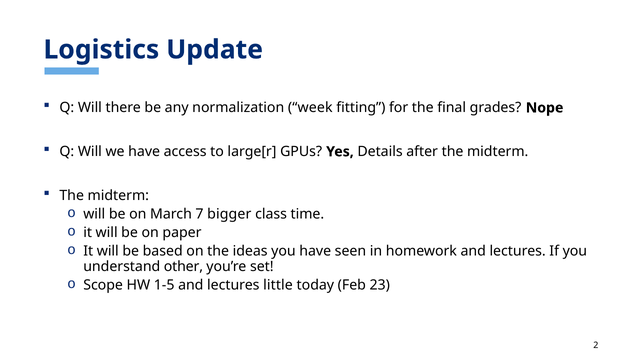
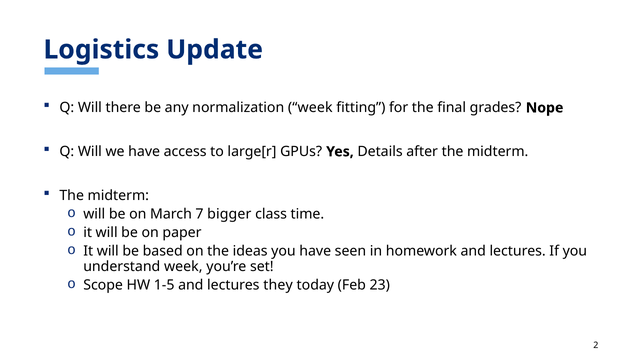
understand other: other -> week
little: little -> they
